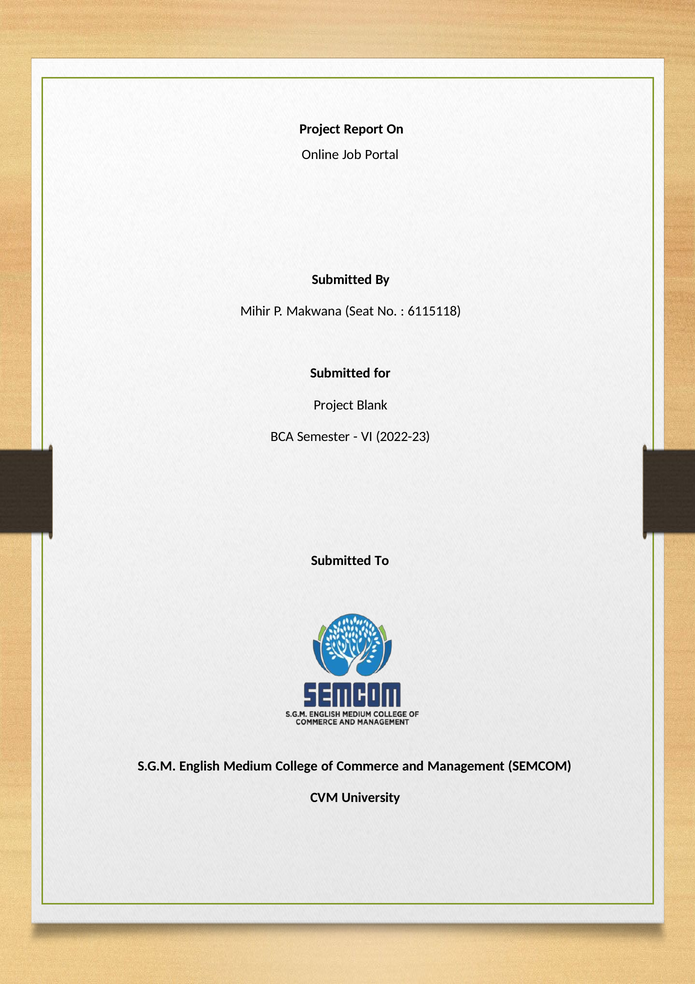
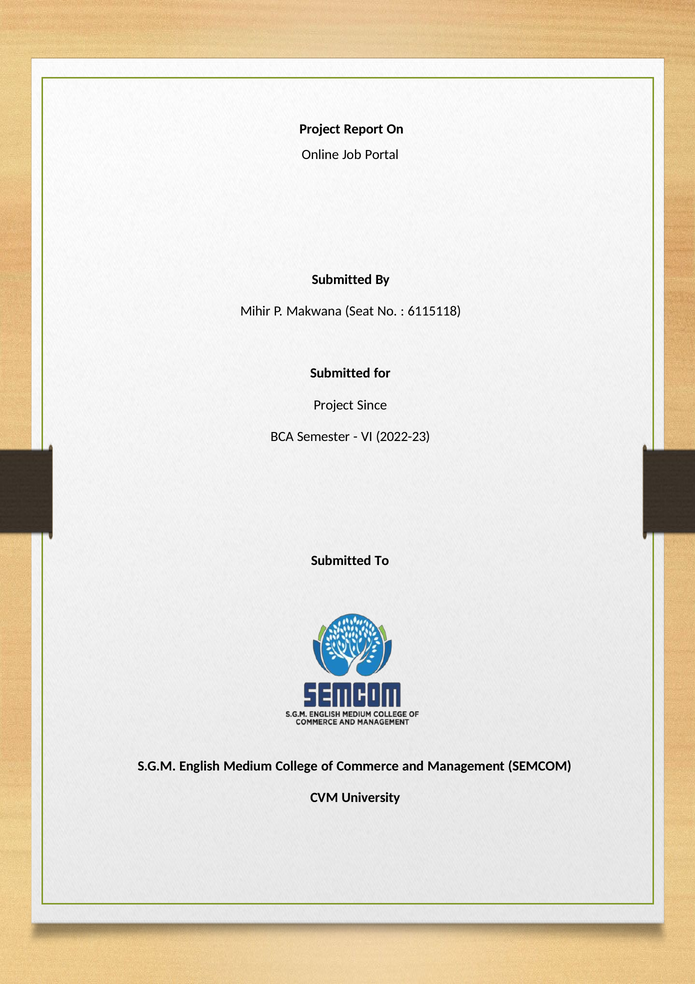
Blank: Blank -> Since
